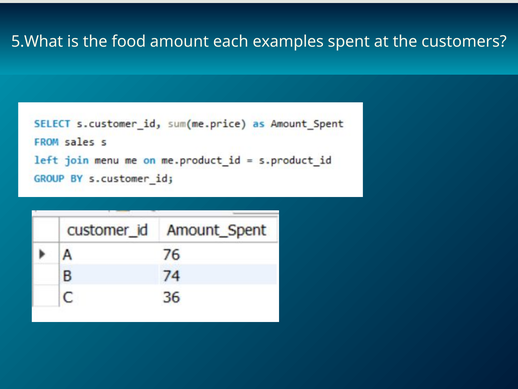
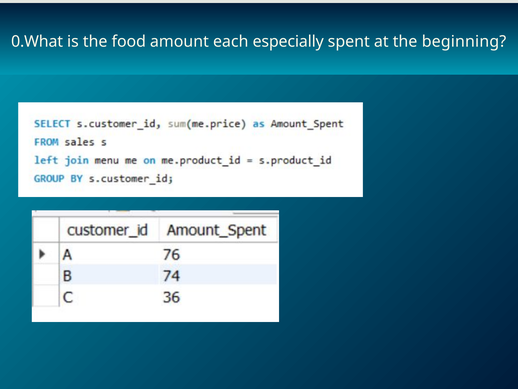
5.What: 5.What -> 0.What
examples: examples -> especially
customers: customers -> beginning
